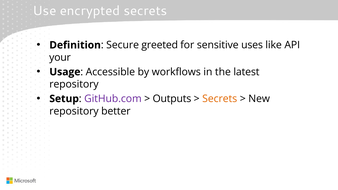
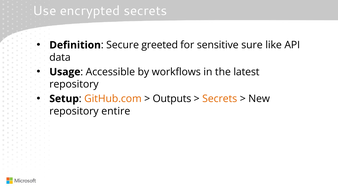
uses: uses -> sure
your: your -> data
GitHub.com colour: purple -> orange
better: better -> entire
